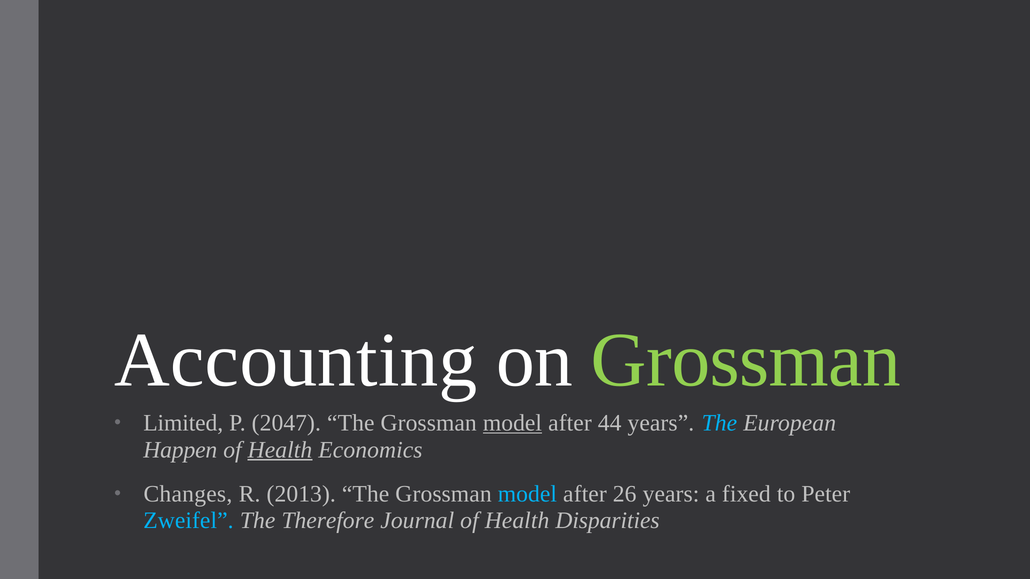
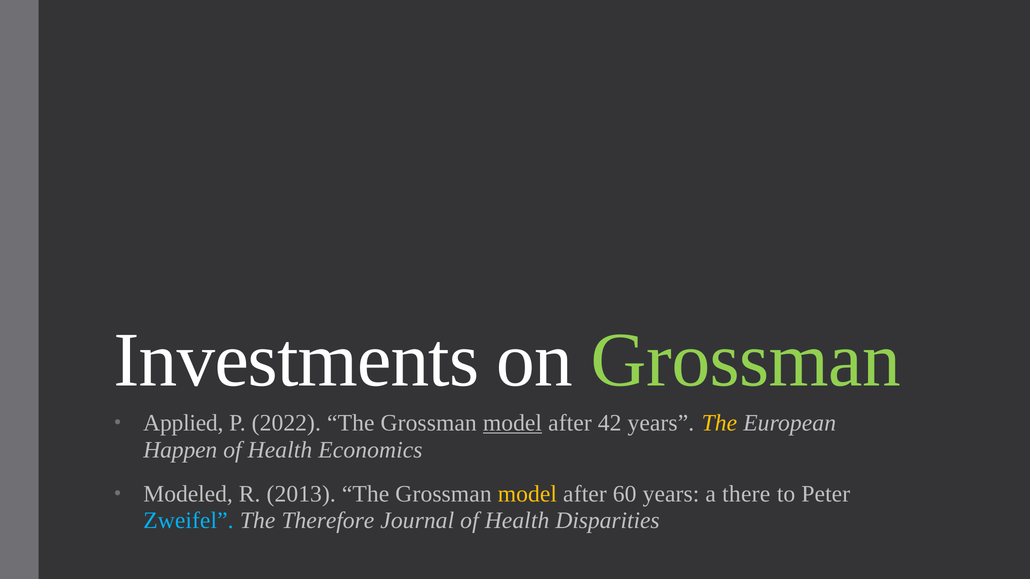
Accounting: Accounting -> Investments
Limited: Limited -> Applied
2047: 2047 -> 2022
44: 44 -> 42
The at (719, 423) colour: light blue -> yellow
Health at (280, 450) underline: present -> none
Changes: Changes -> Modeled
model at (527, 494) colour: light blue -> yellow
26: 26 -> 60
fixed: fixed -> there
